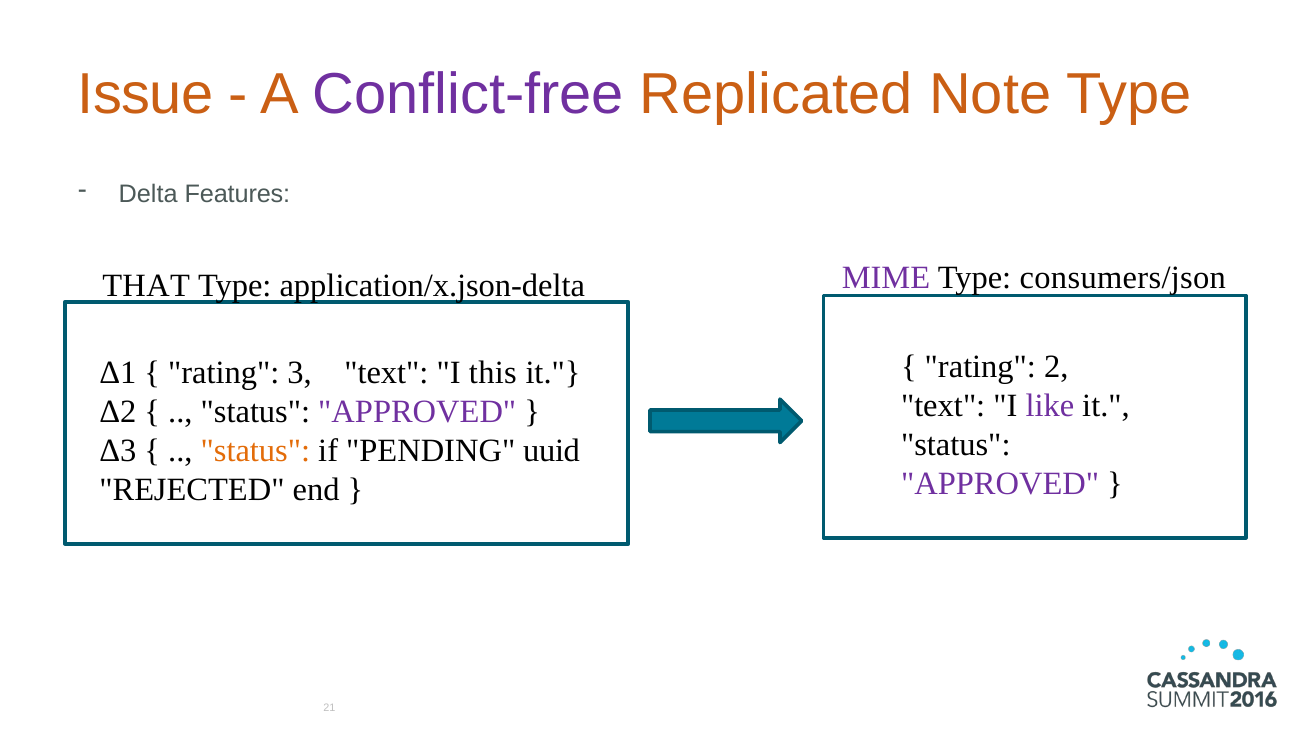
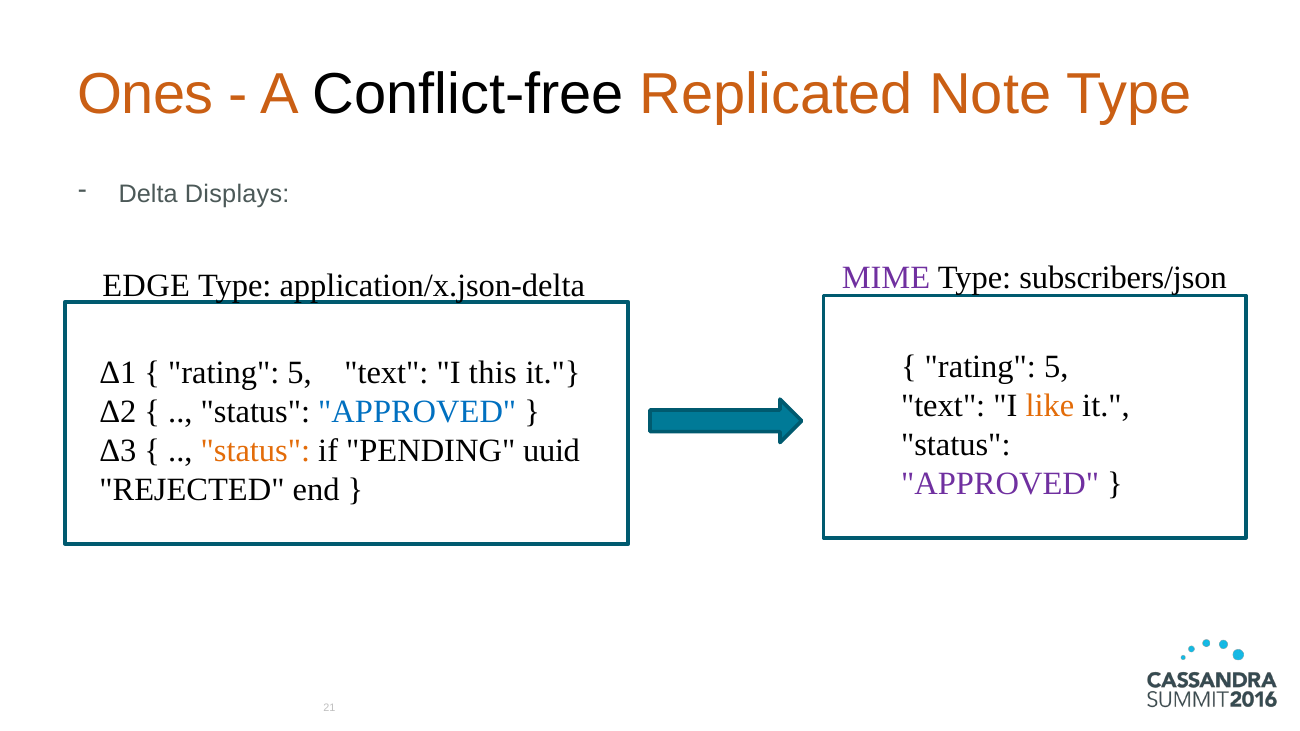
Issue: Issue -> Ones
Conflict-free colour: purple -> black
Features: Features -> Displays
THAT: THAT -> EDGE
consumers/json: consumers/json -> subscribers/json
2 at (1056, 367): 2 -> 5
3 at (300, 373): 3 -> 5
like colour: purple -> orange
APPROVED at (417, 412) colour: purple -> blue
